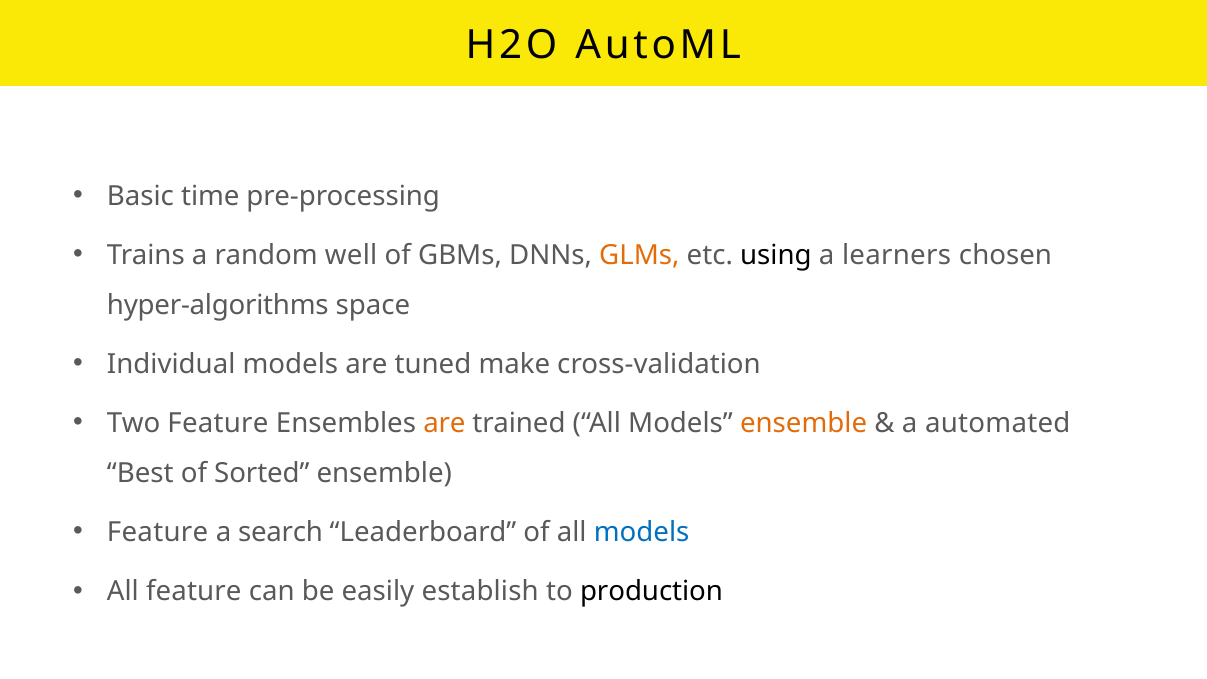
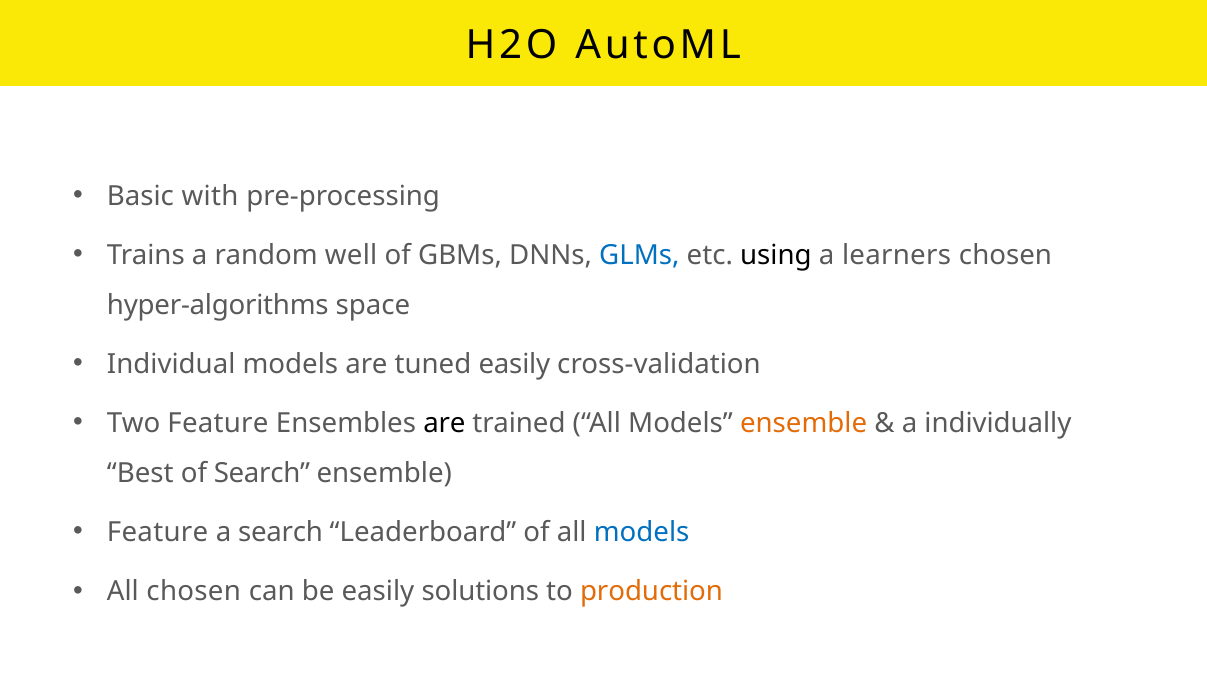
time: time -> with
GLMs colour: orange -> blue
tuned make: make -> easily
are at (444, 423) colour: orange -> black
automated: automated -> individually
of Sorted: Sorted -> Search
All feature: feature -> chosen
establish: establish -> solutions
production colour: black -> orange
